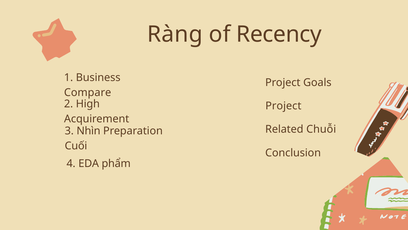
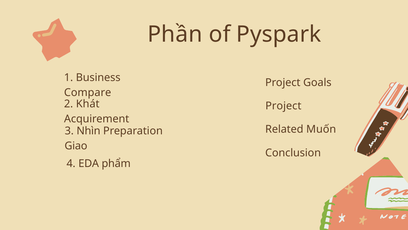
Ràng: Ràng -> Phần
Recency: Recency -> Pyspark
High: High -> Khát
Chuỗi: Chuỗi -> Muốn
Cuối: Cuối -> Giao
